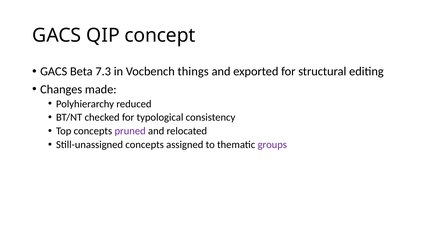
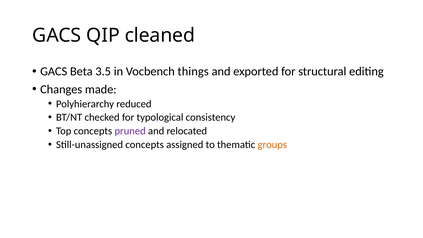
concept: concept -> cleaned
7.3: 7.3 -> 3.5
groups colour: purple -> orange
